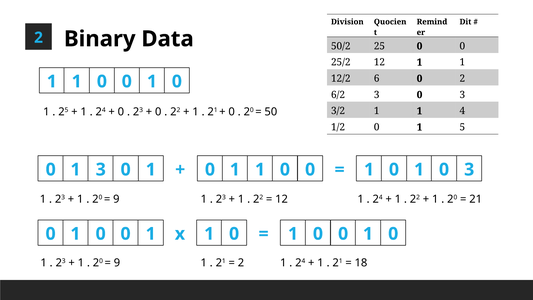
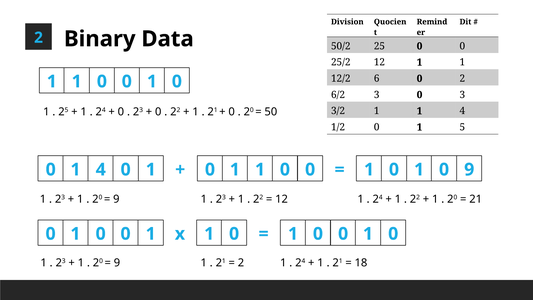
0 1 3: 3 -> 4
1 0 3: 3 -> 9
